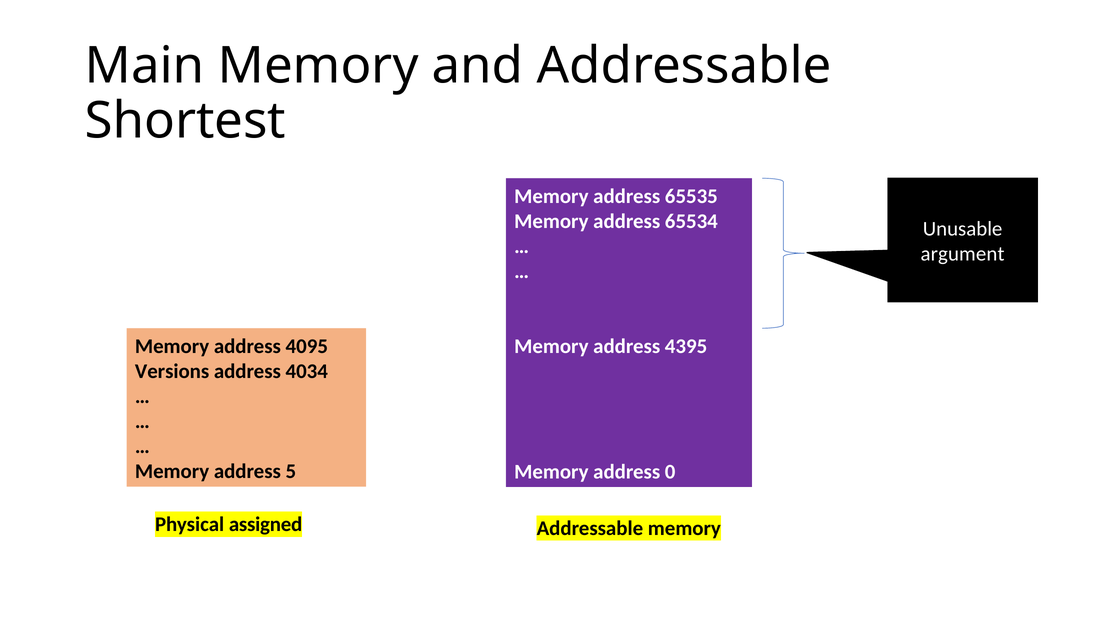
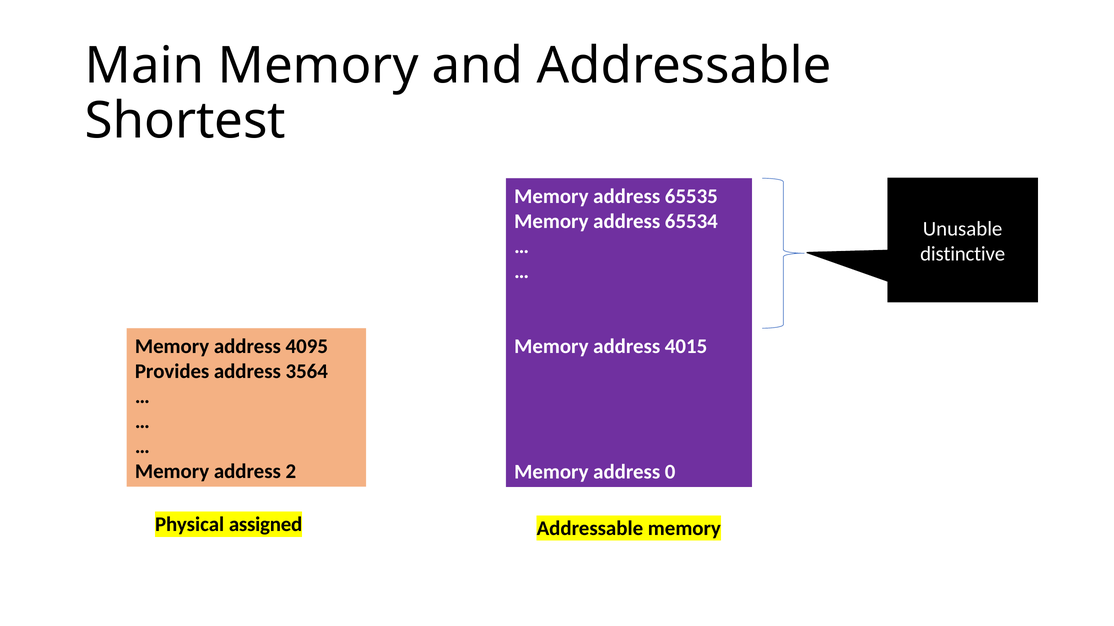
argument: argument -> distinctive
4395: 4395 -> 4015
Versions: Versions -> Provides
4034: 4034 -> 3564
5: 5 -> 2
